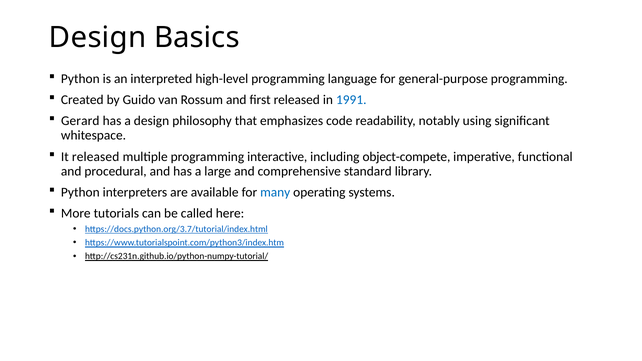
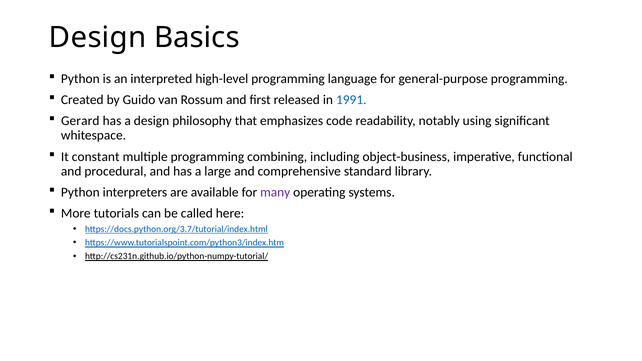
It released: released -> constant
interactive: interactive -> combining
object-compete: object-compete -> object-business
many colour: blue -> purple
